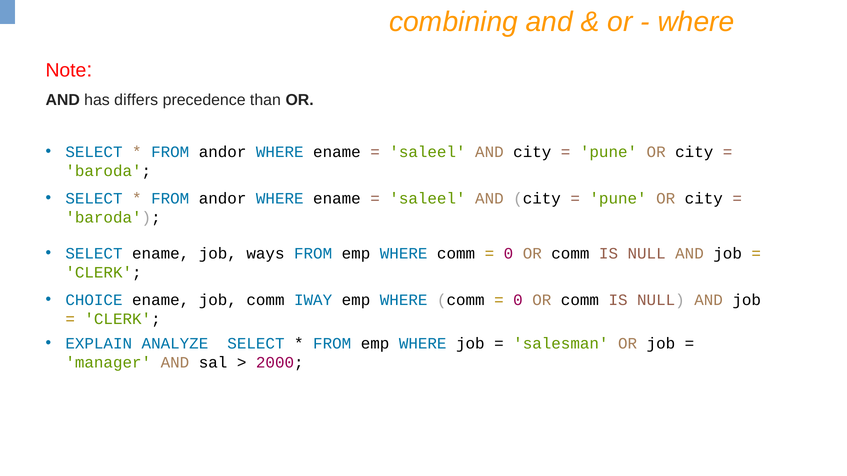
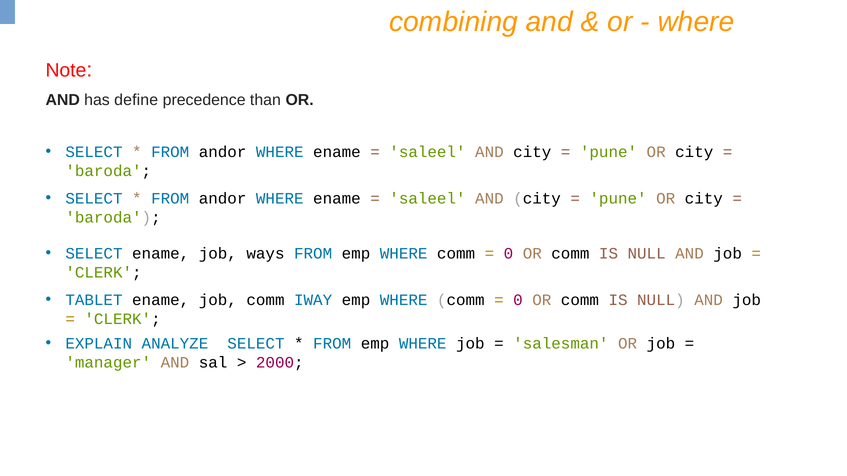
differs: differs -> define
CHOICE: CHOICE -> TABLET
